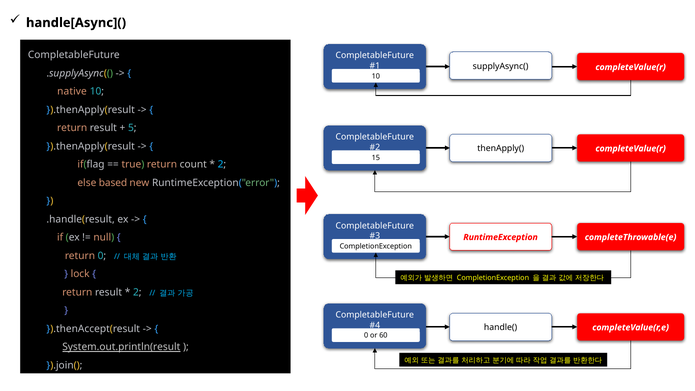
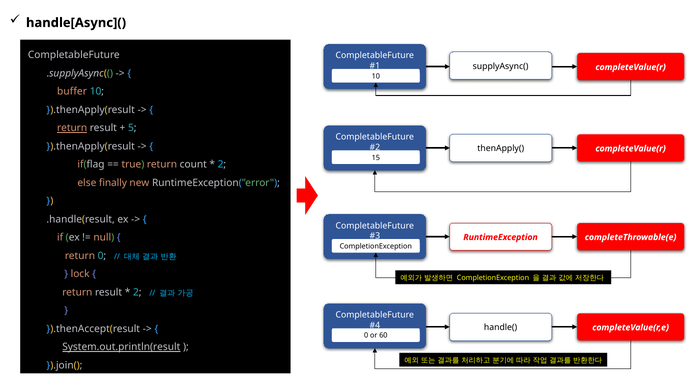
native: native -> buffer
return at (72, 128) underline: none -> present
based: based -> finally
